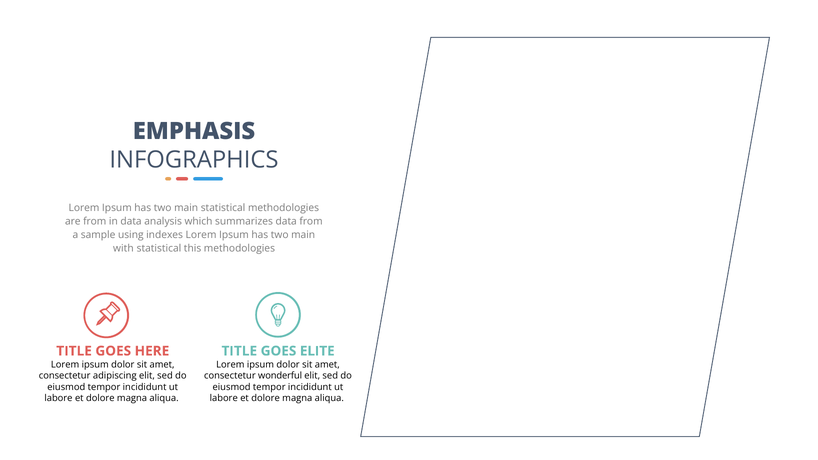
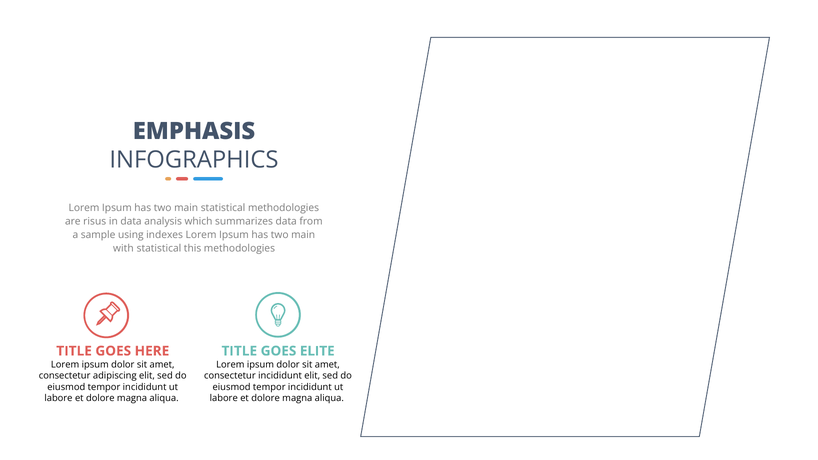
are from: from -> risus
consectetur wonderful: wonderful -> incididunt
